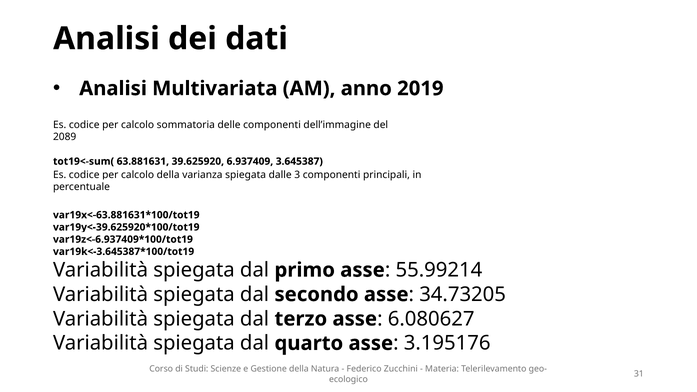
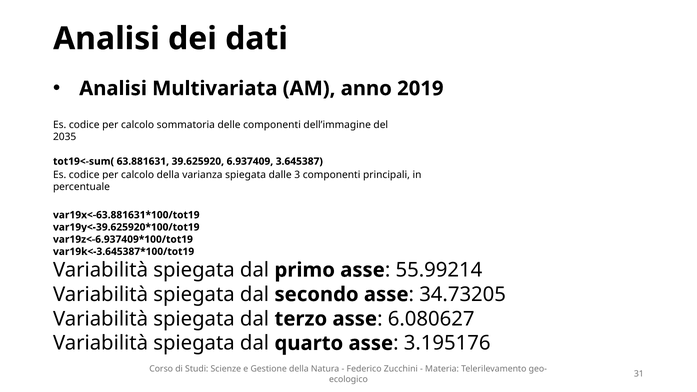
2089: 2089 -> 2035
